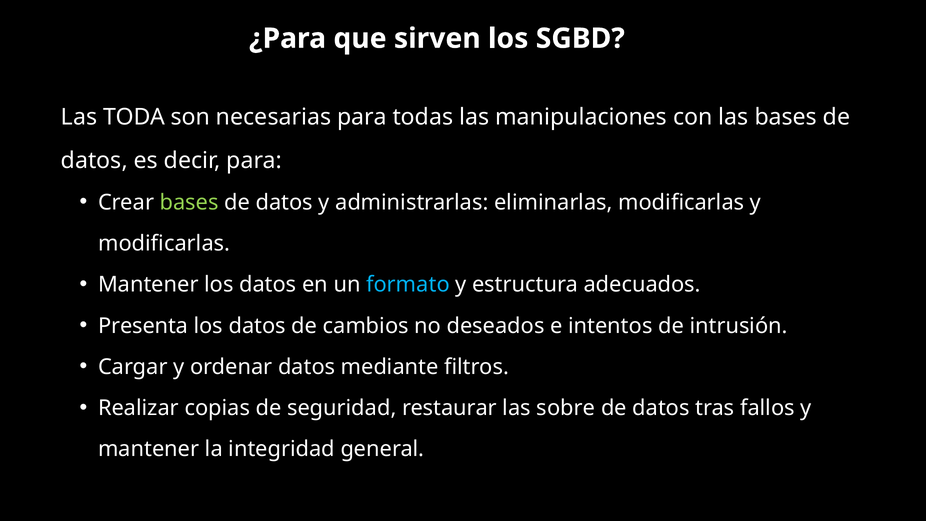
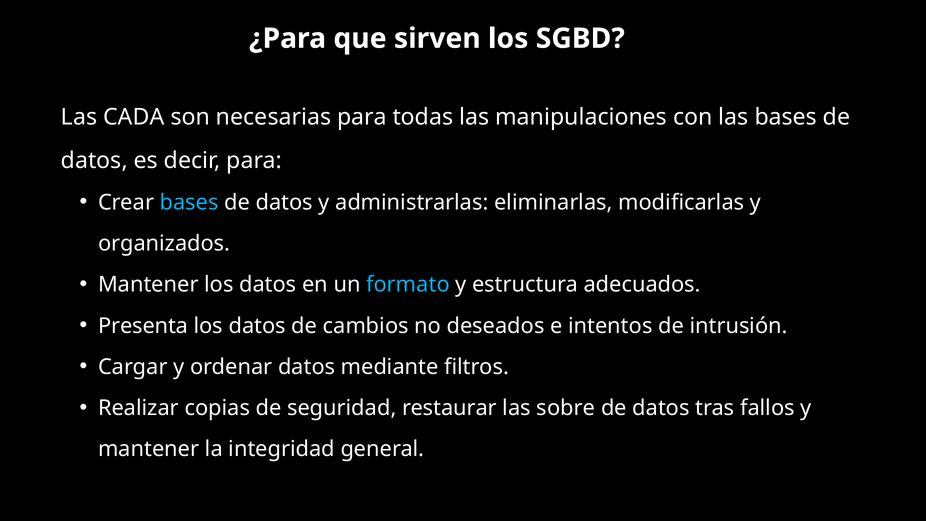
TODA: TODA -> CADA
bases at (189, 202) colour: light green -> light blue
modificarlas at (164, 244): modificarlas -> organizados
